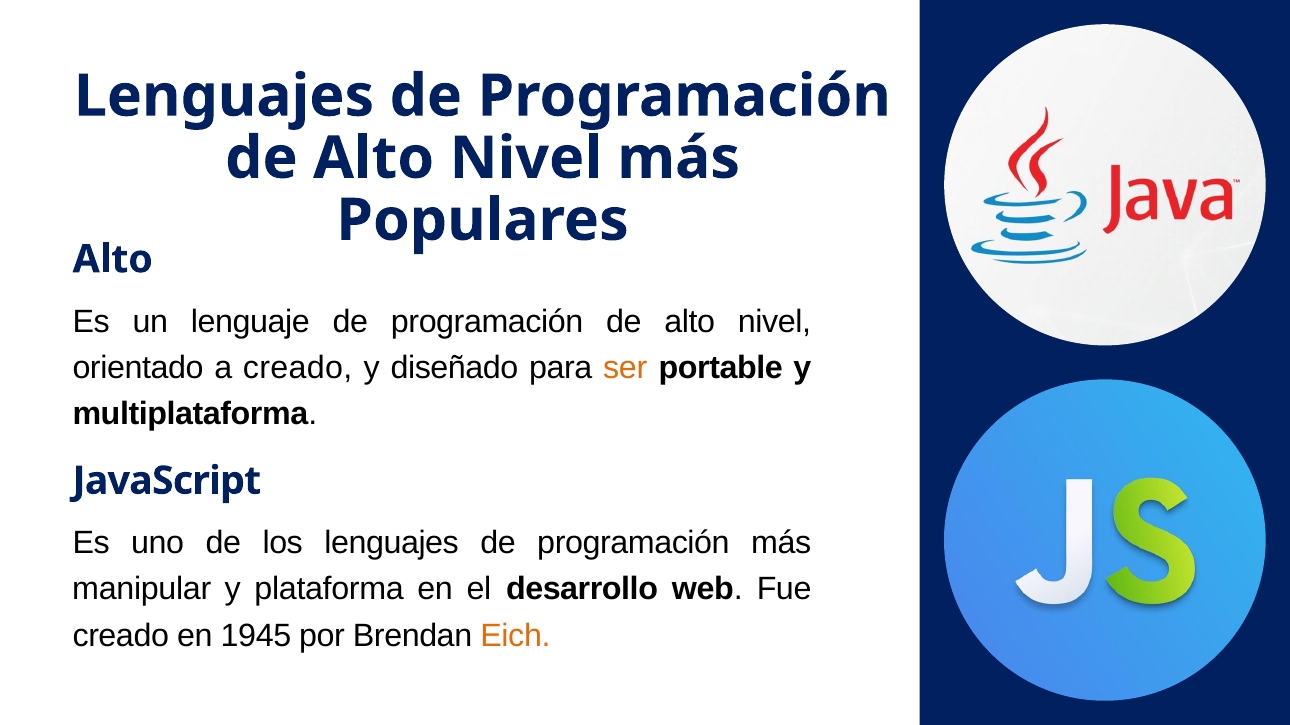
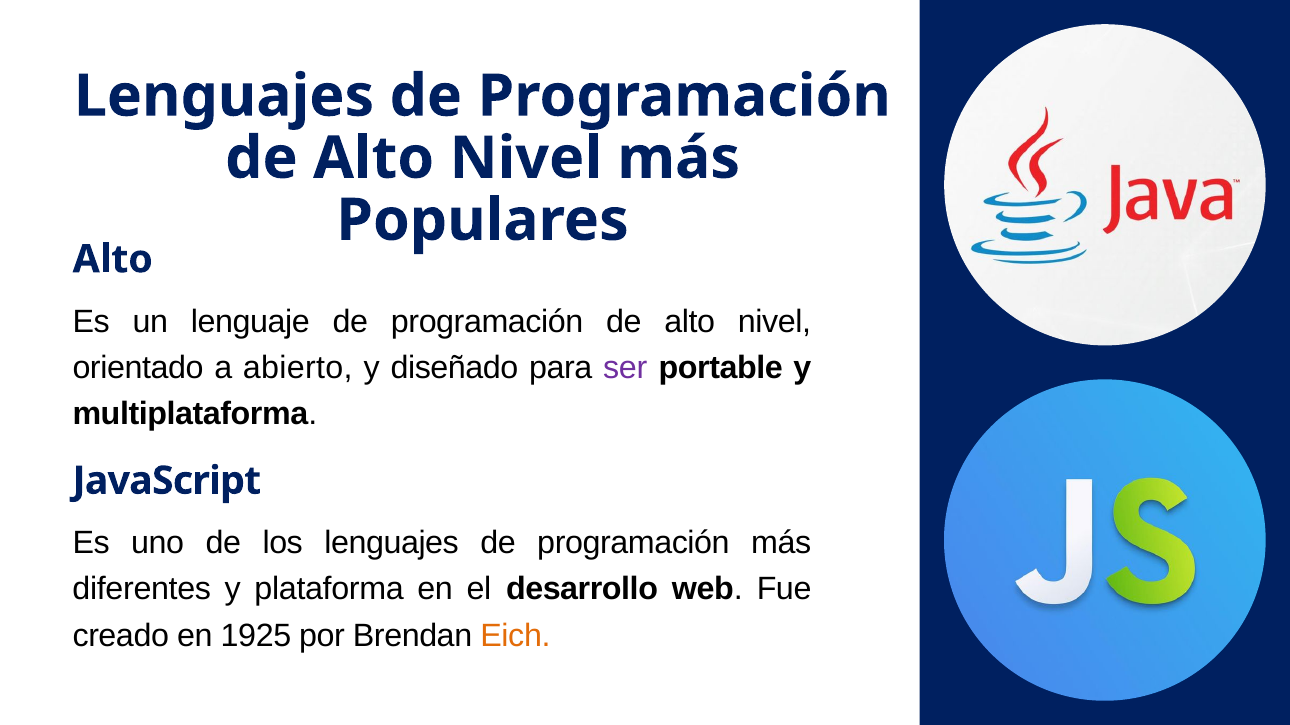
a creado: creado -> abierto
ser colour: orange -> purple
manipular: manipular -> diferentes
1945: 1945 -> 1925
